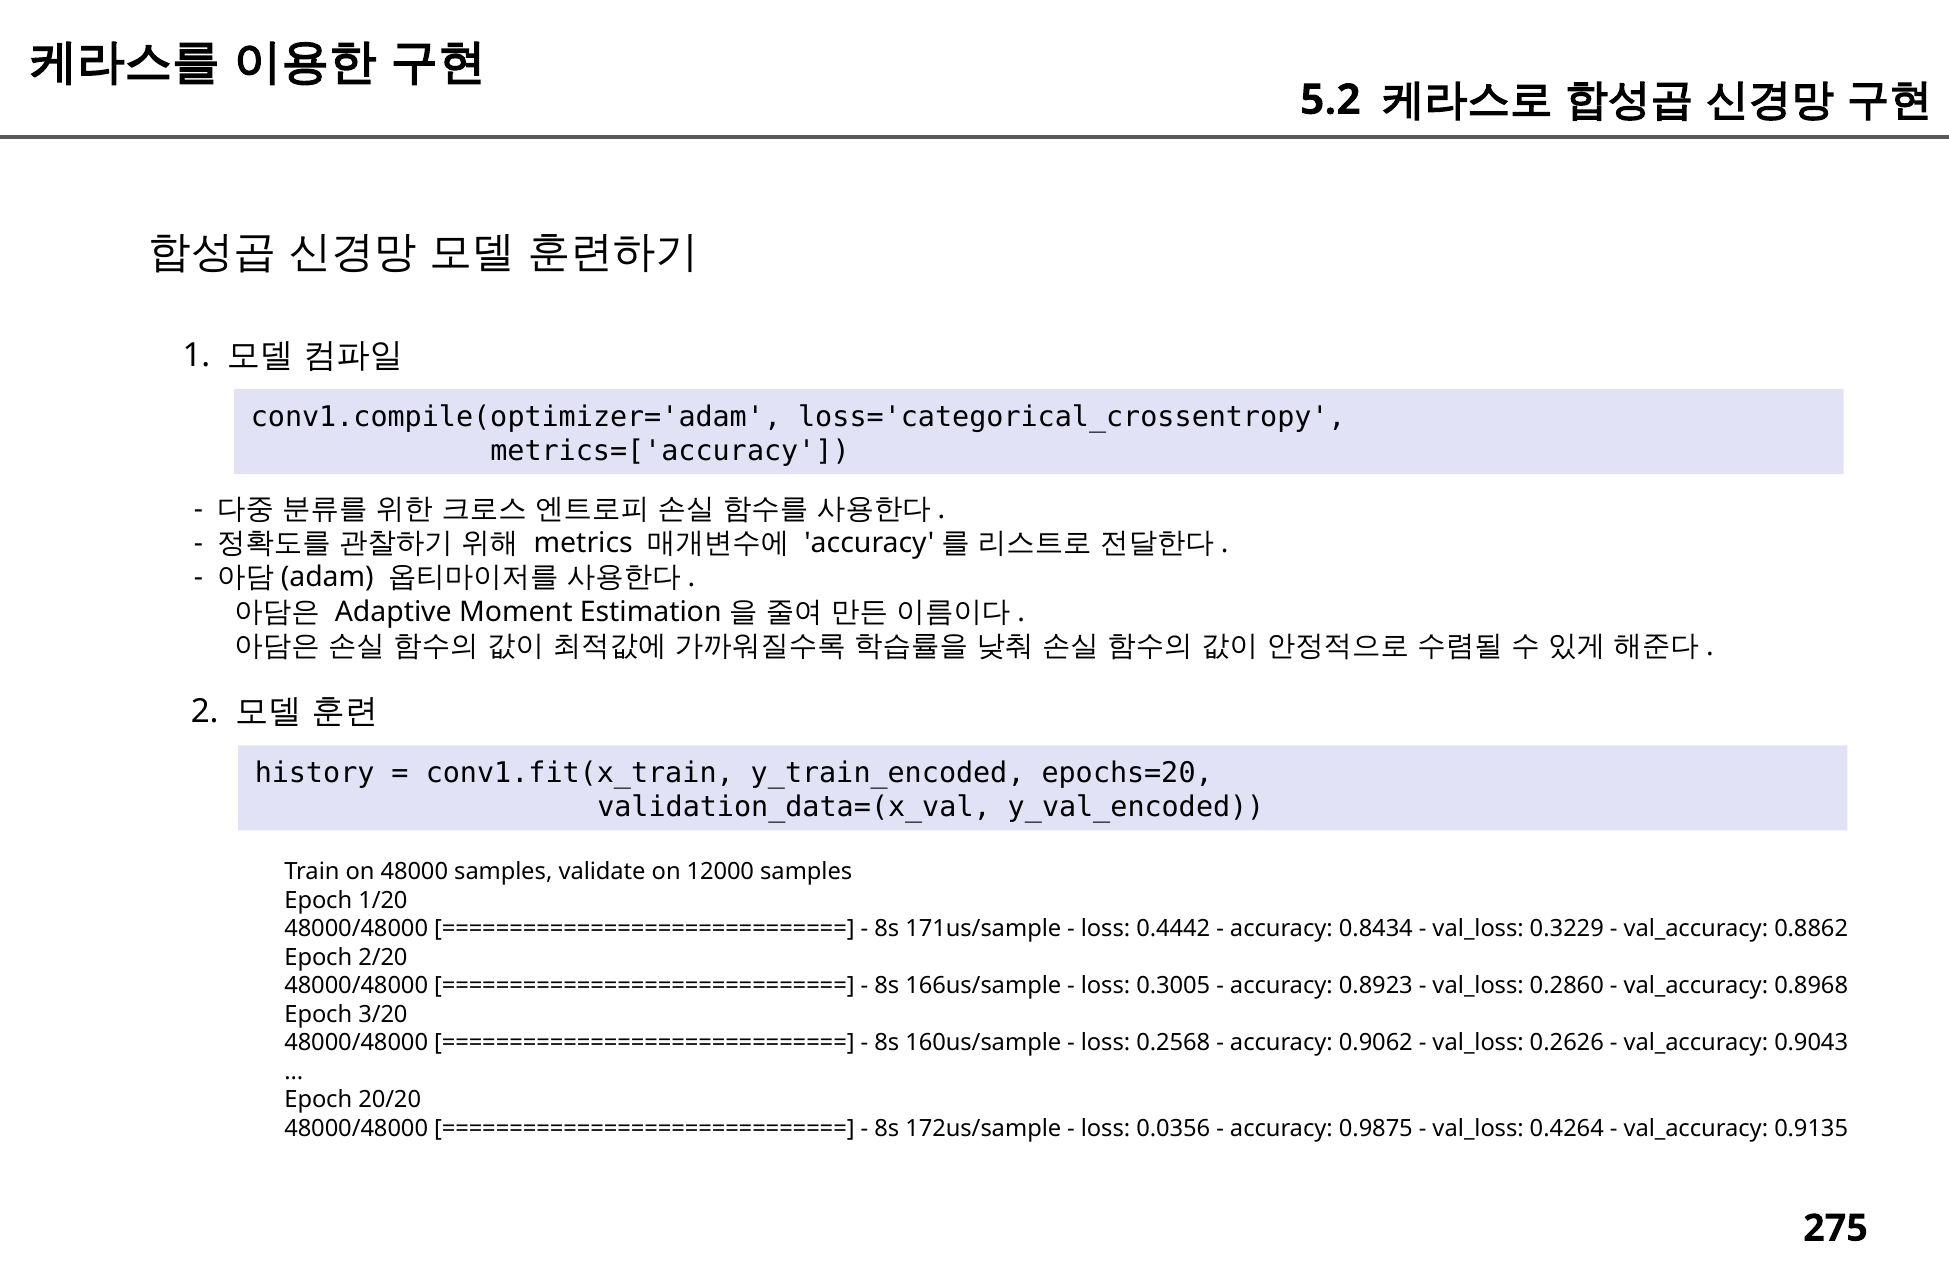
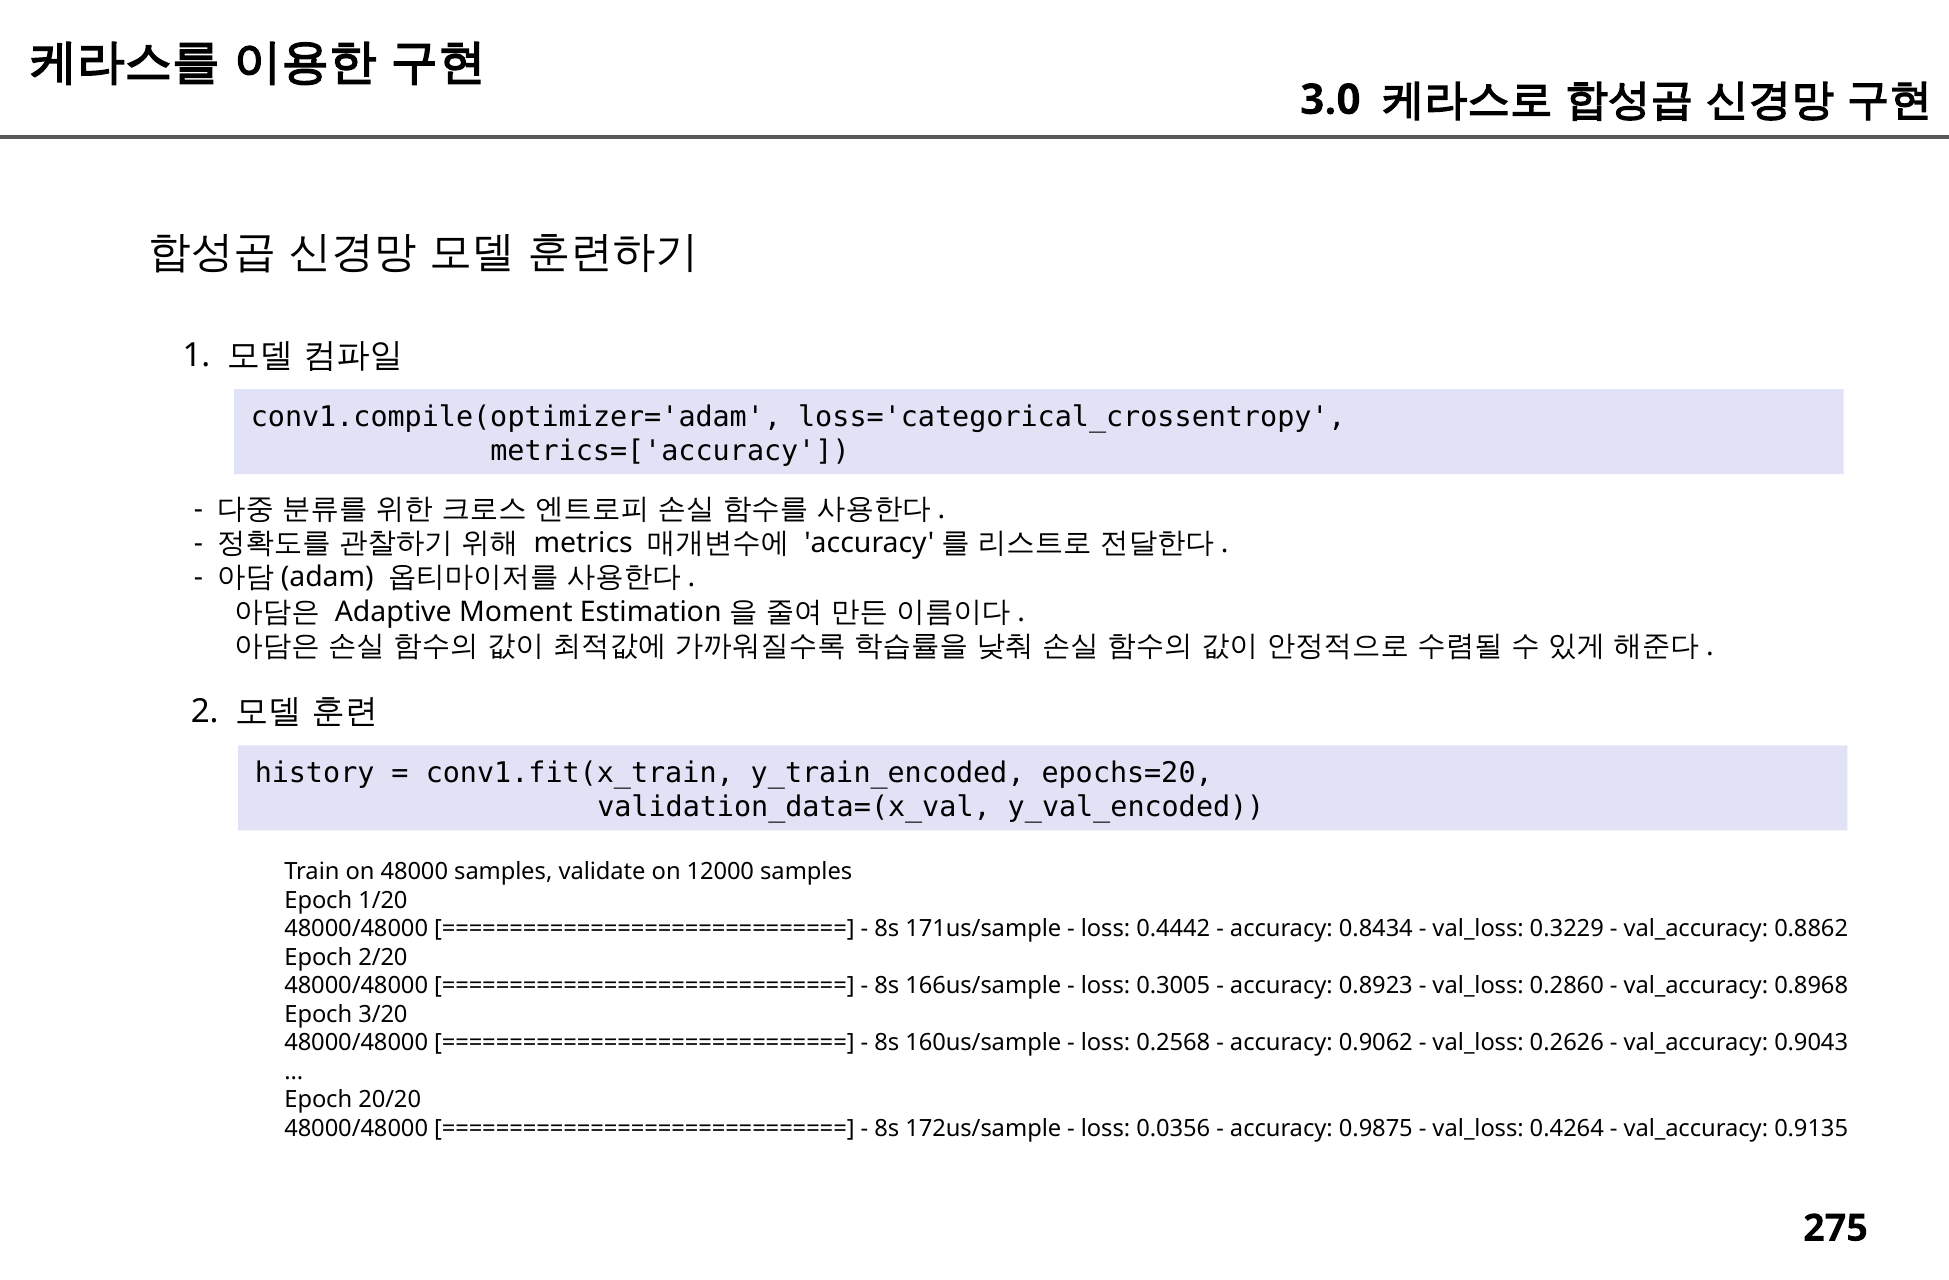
5.2: 5.2 -> 3.0
